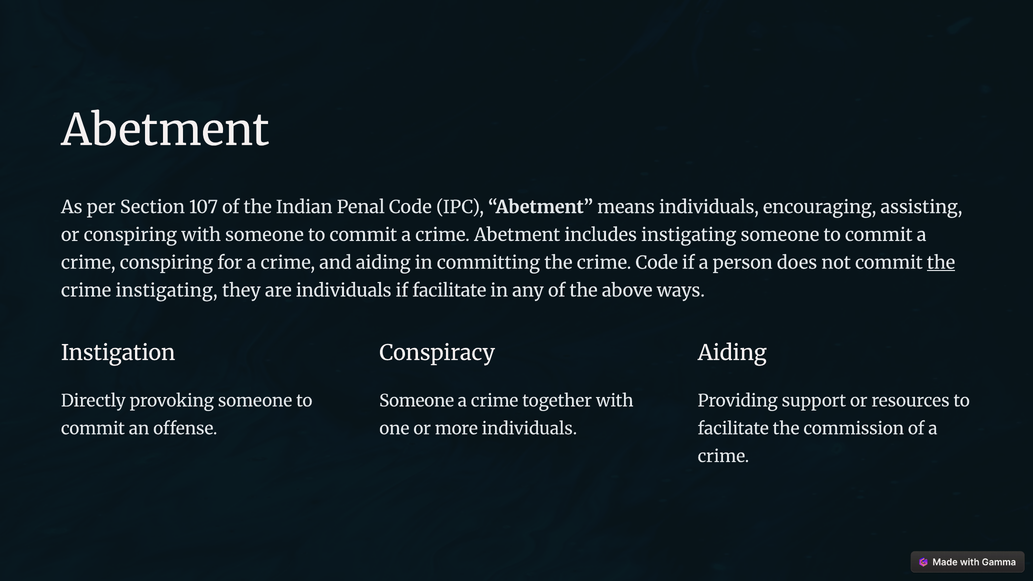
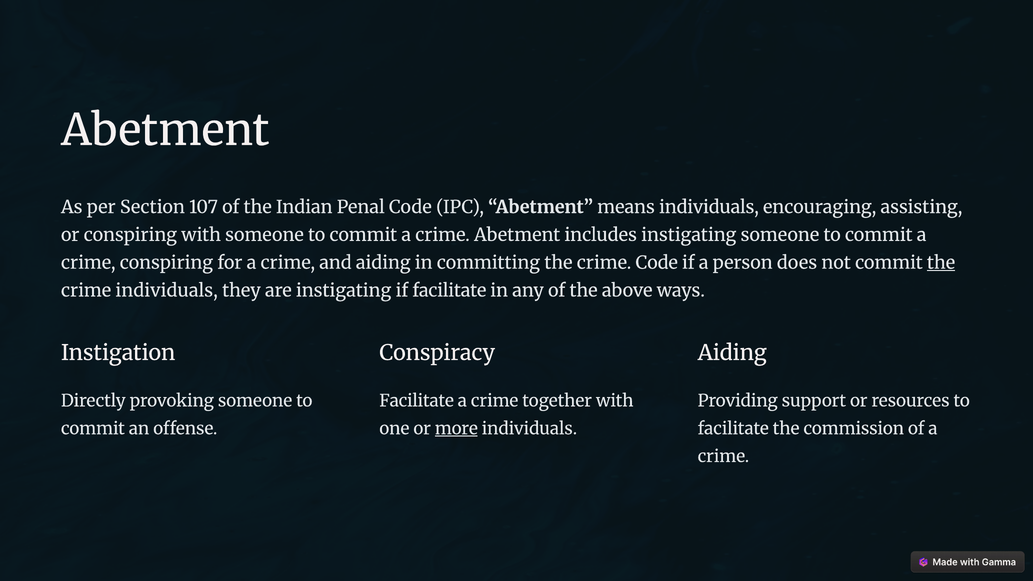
crime instigating: instigating -> individuals
are individuals: individuals -> instigating
Someone at (417, 401): Someone -> Facilitate
more underline: none -> present
